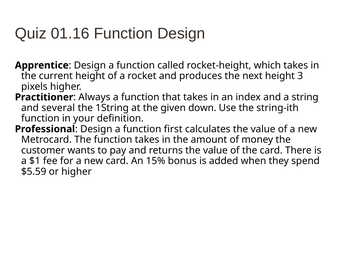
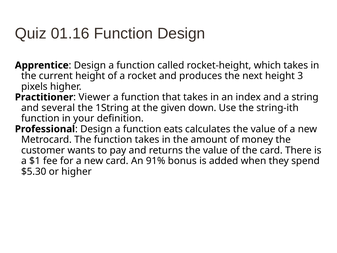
Always: Always -> Viewer
first: first -> eats
15%: 15% -> 91%
$5.59: $5.59 -> $5.30
